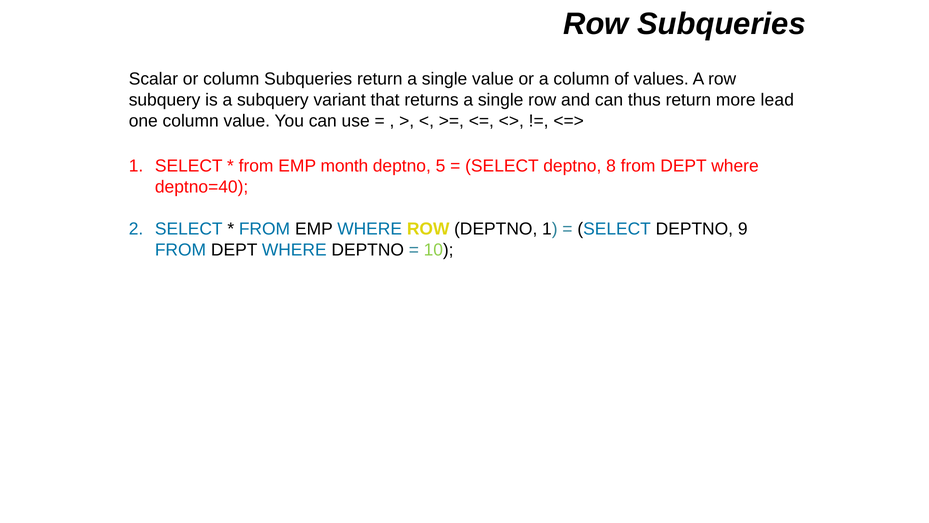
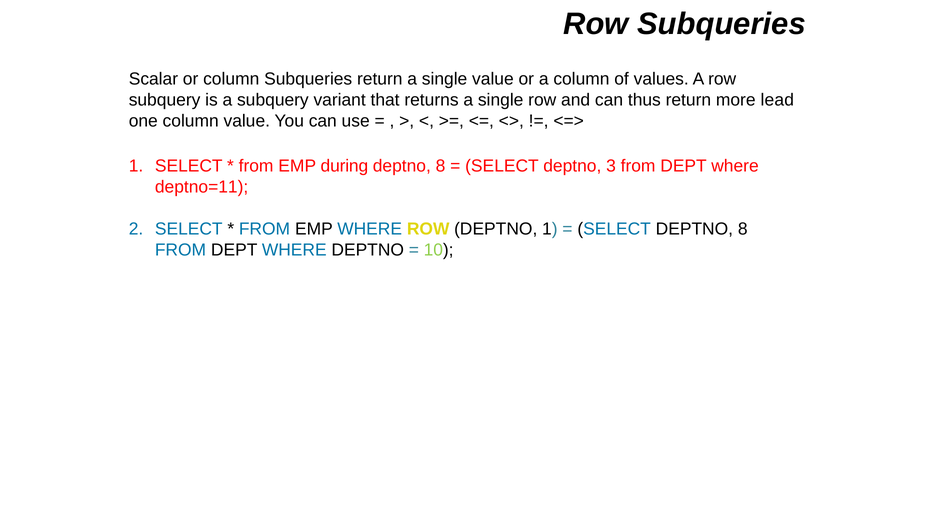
month: month -> during
5 at (441, 166): 5 -> 8
8: 8 -> 3
deptno=40: deptno=40 -> deptno=11
SELECT DEPTNO 9: 9 -> 8
